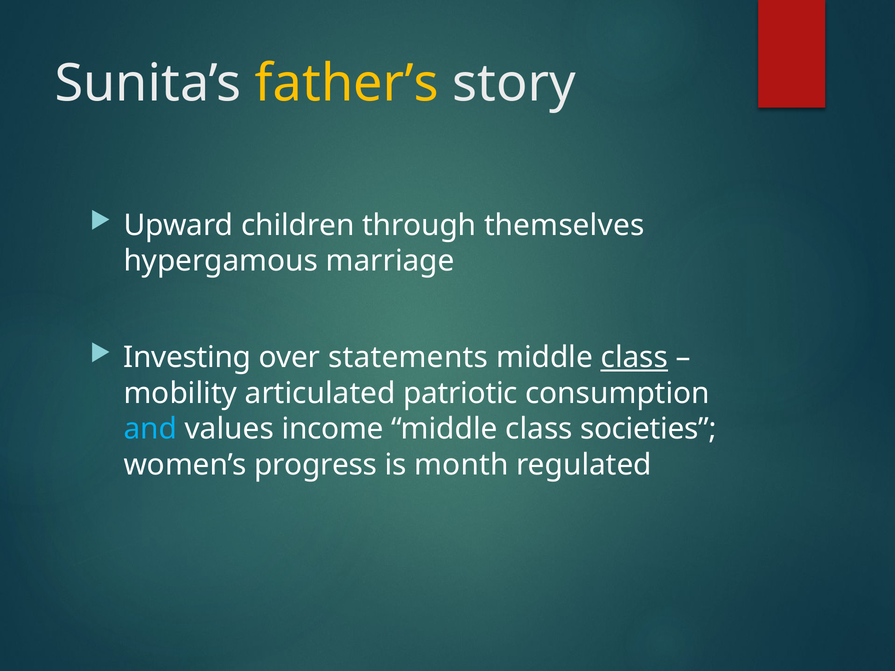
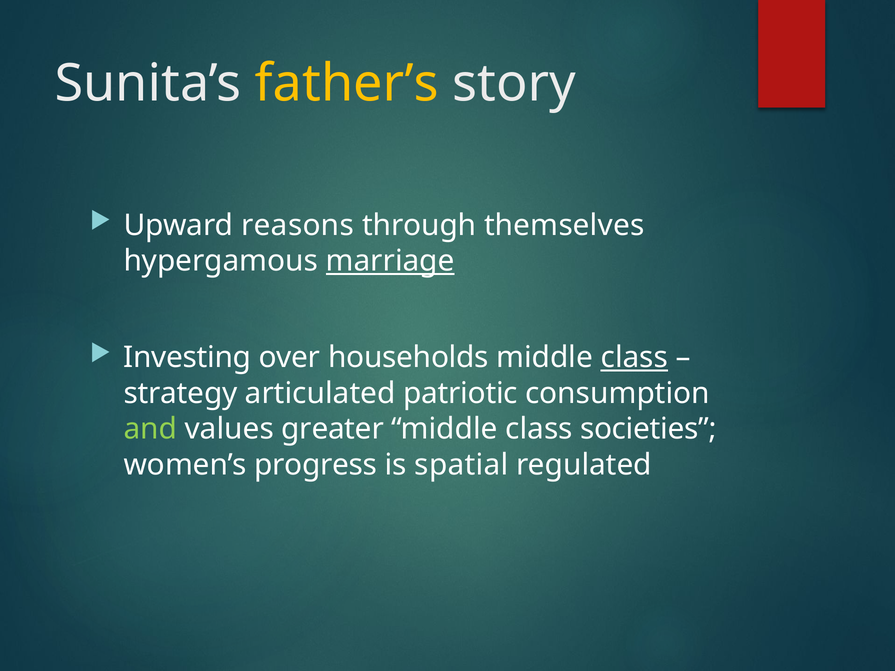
children: children -> reasons
marriage underline: none -> present
statements: statements -> households
mobility: mobility -> strategy
and colour: light blue -> light green
income: income -> greater
month: month -> spatial
